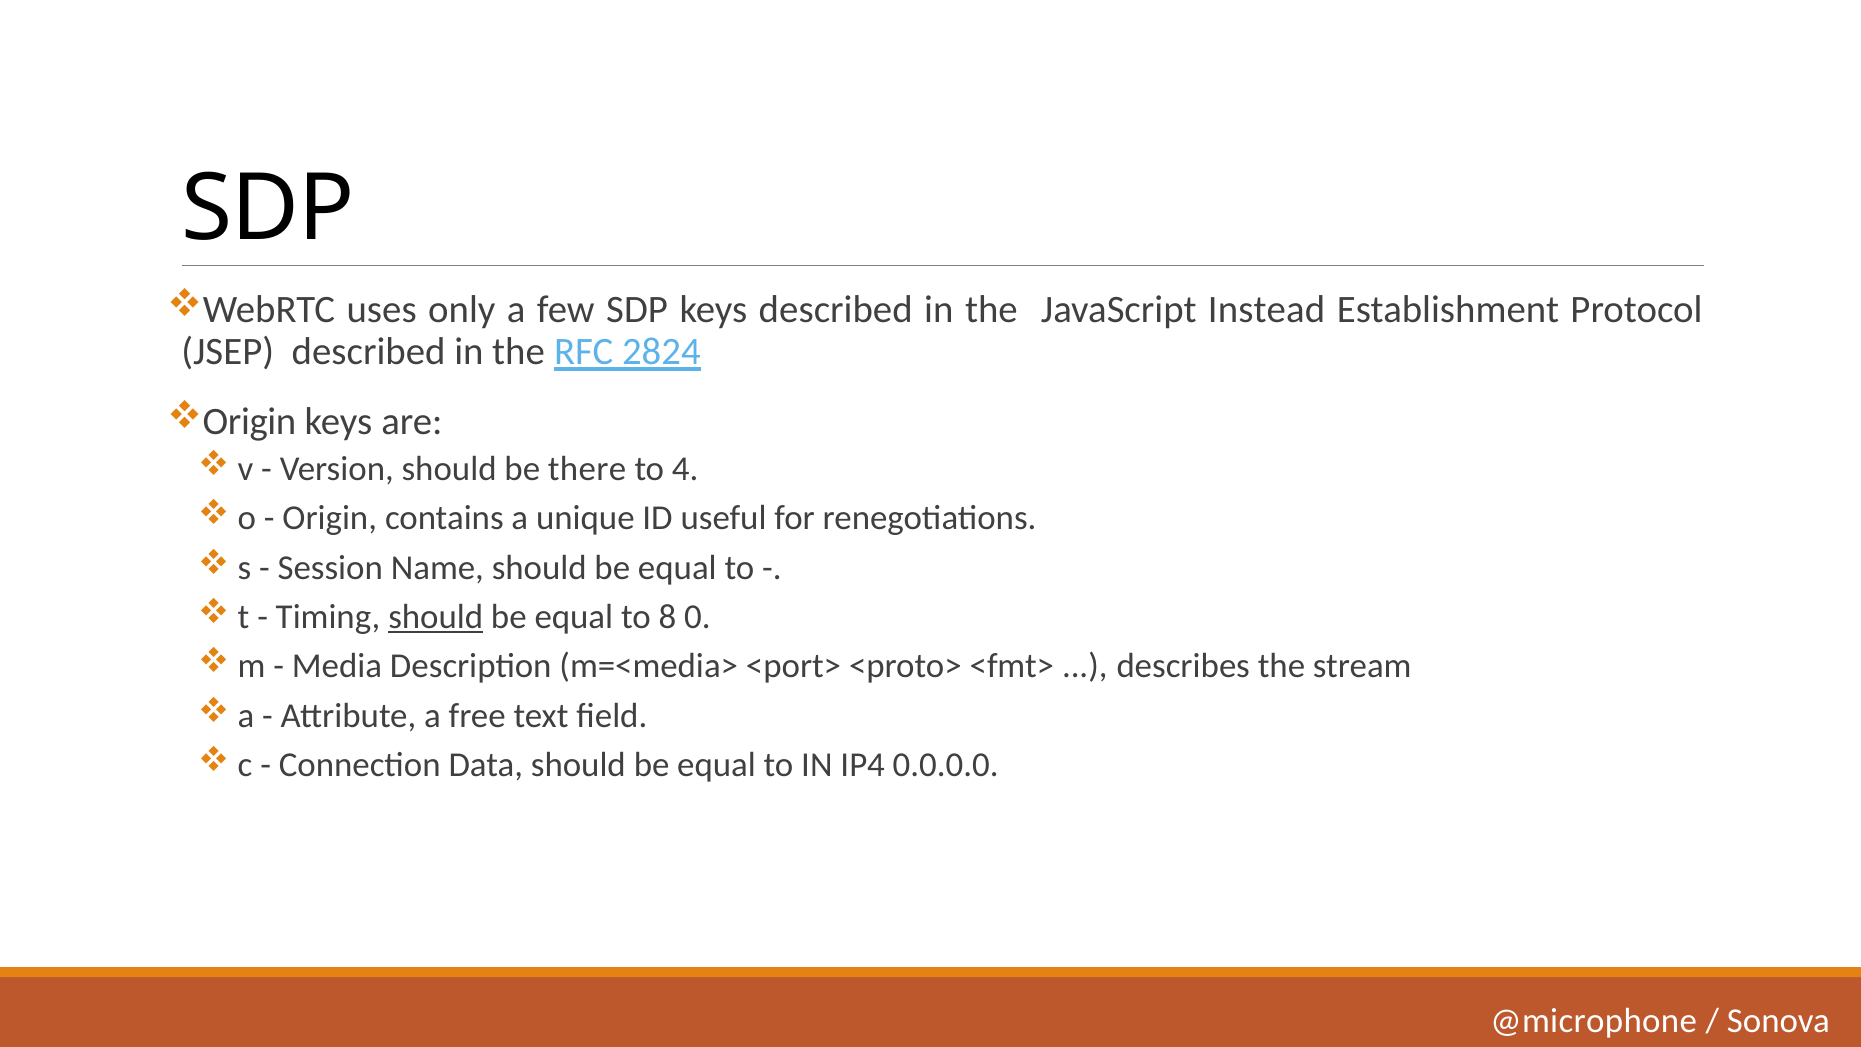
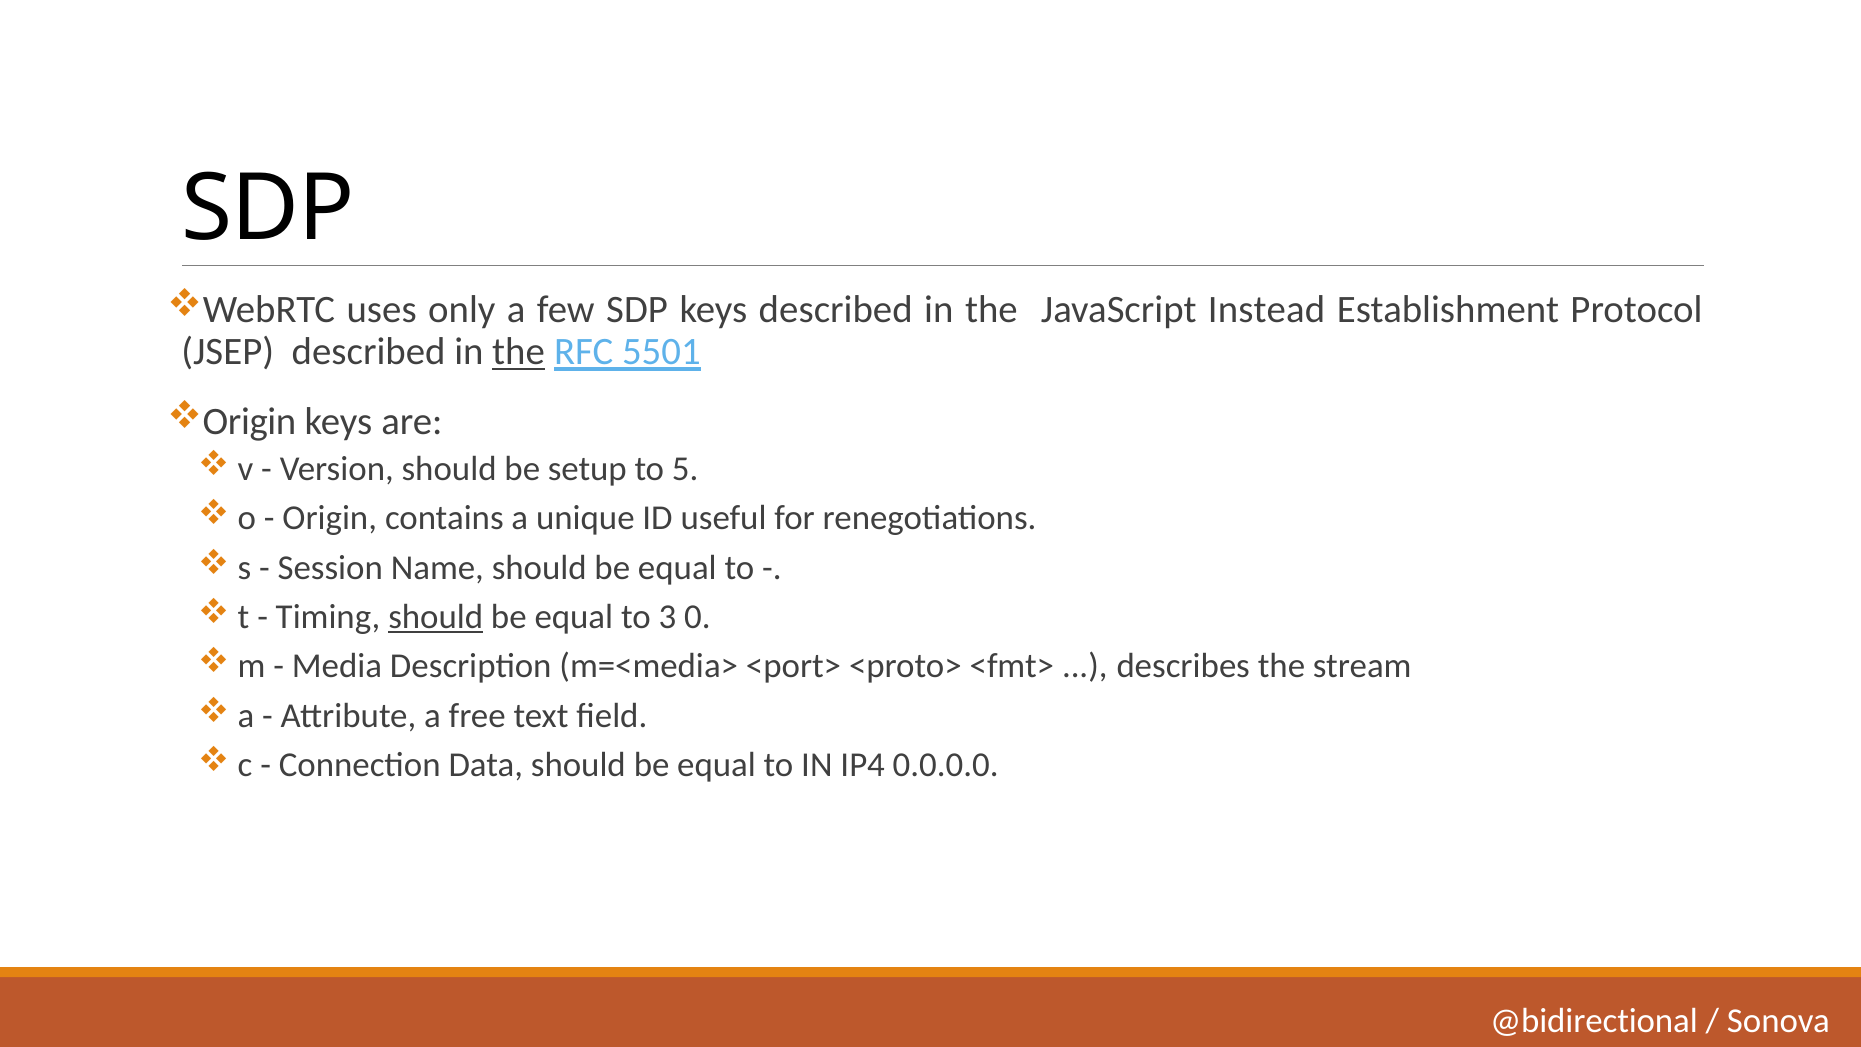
the at (519, 352) underline: none -> present
2824: 2824 -> 5501
there: there -> setup
4: 4 -> 5
8: 8 -> 3
@microphone: @microphone -> @bidirectional
